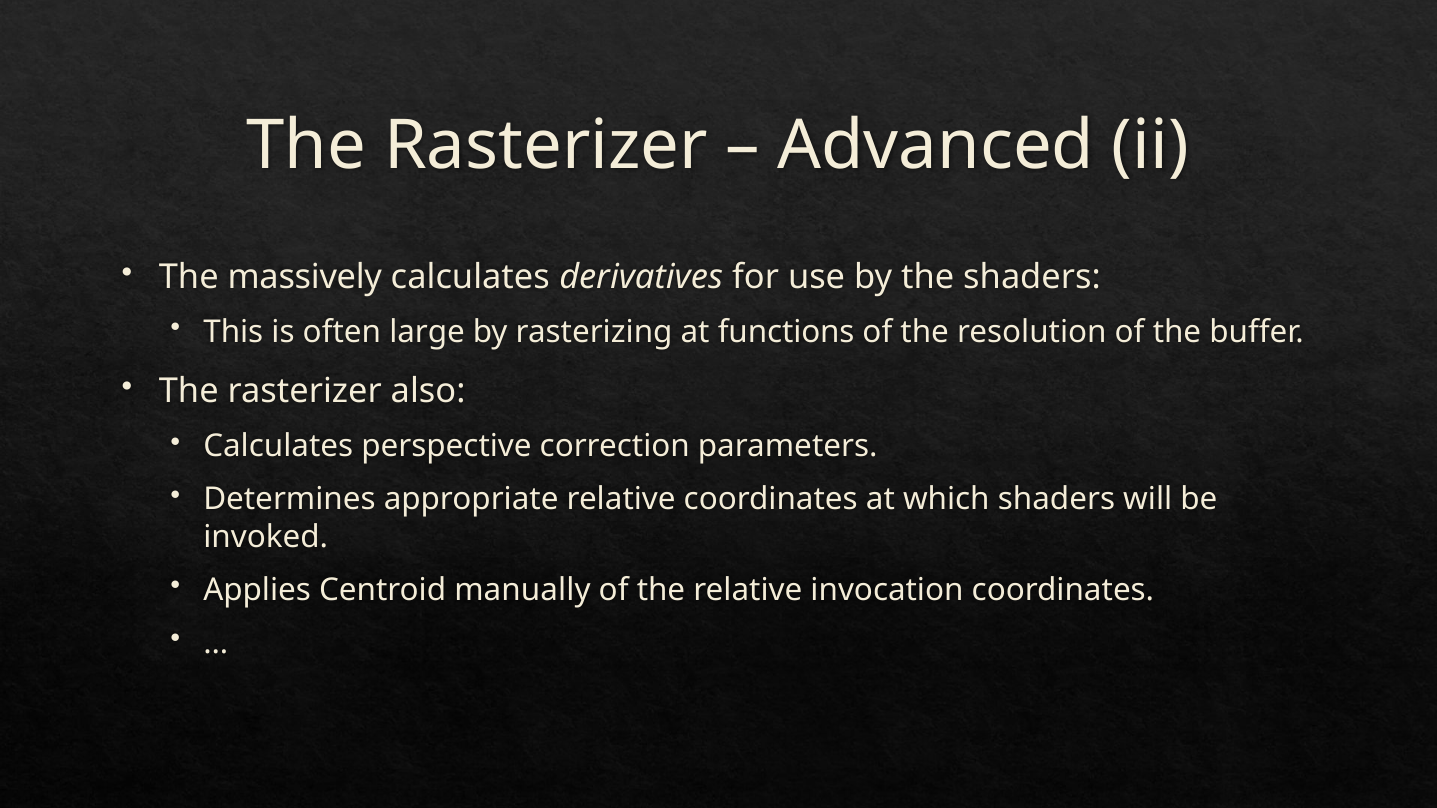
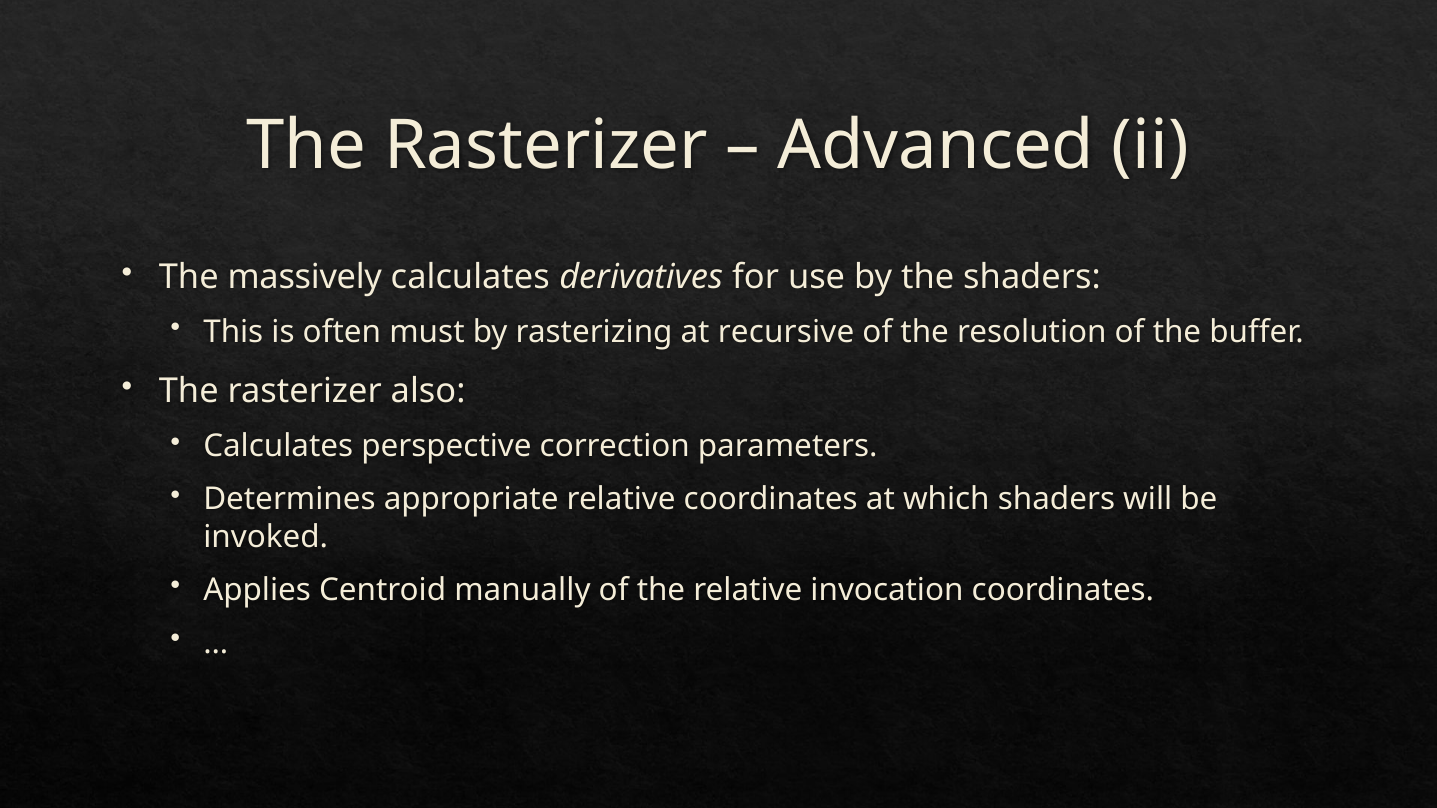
large: large -> must
functions: functions -> recursive
